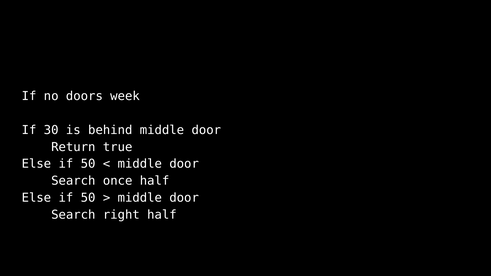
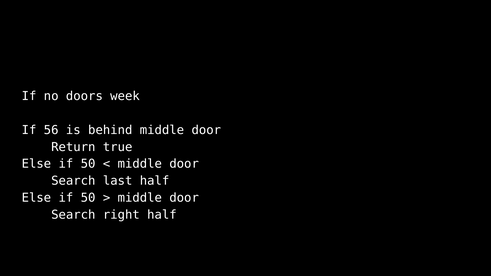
30: 30 -> 56
once: once -> last
